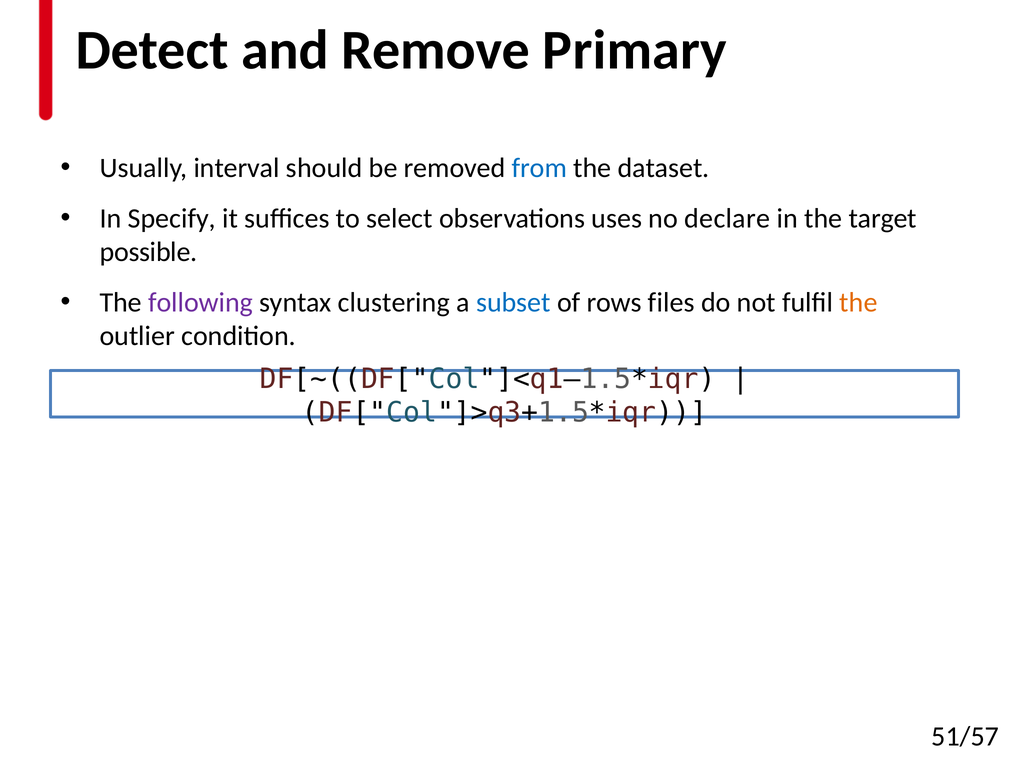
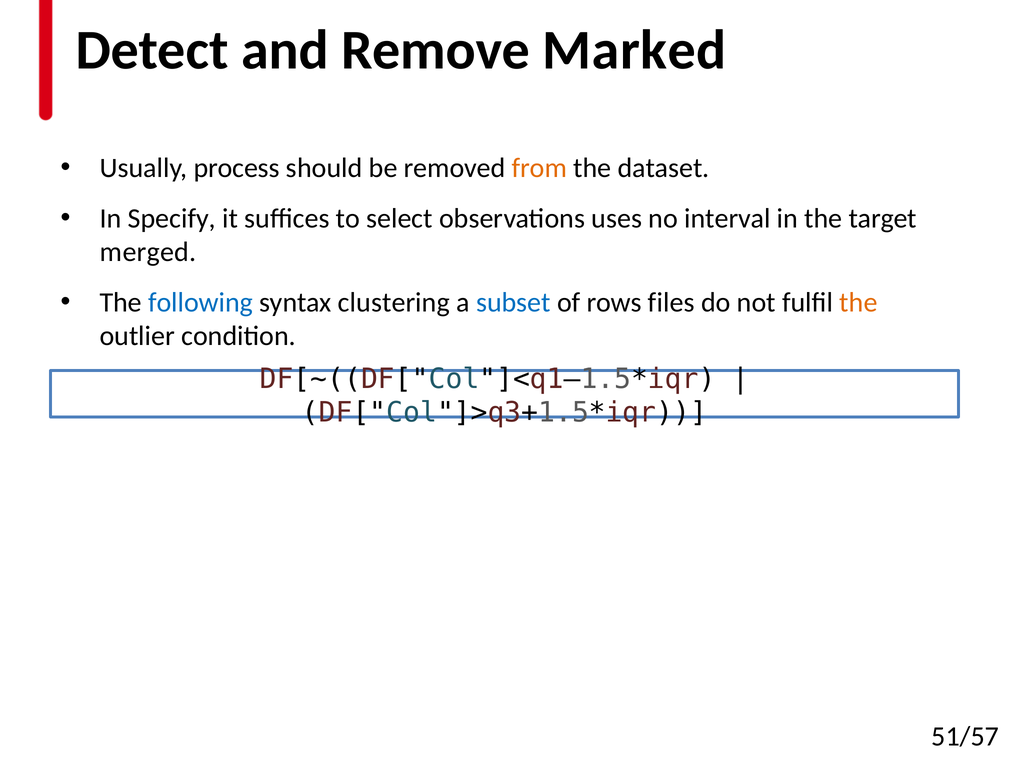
Primary: Primary -> Marked
interval: interval -> process
from colour: blue -> orange
declare: declare -> interval
possible: possible -> merged
following colour: purple -> blue
